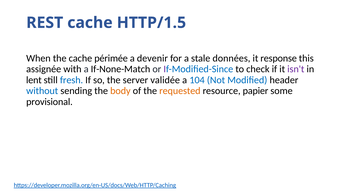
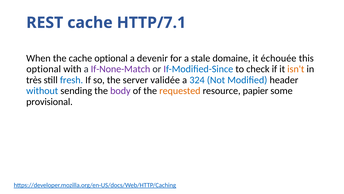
HTTP/1.5: HTTP/1.5 -> HTTP/7.1
cache périmée: périmée -> optional
données: données -> domaine
response: response -> échouée
assignée at (44, 69): assignée -> optional
If-None-Match colour: black -> purple
isn't colour: purple -> orange
lent: lent -> très
104: 104 -> 324
body colour: orange -> purple
